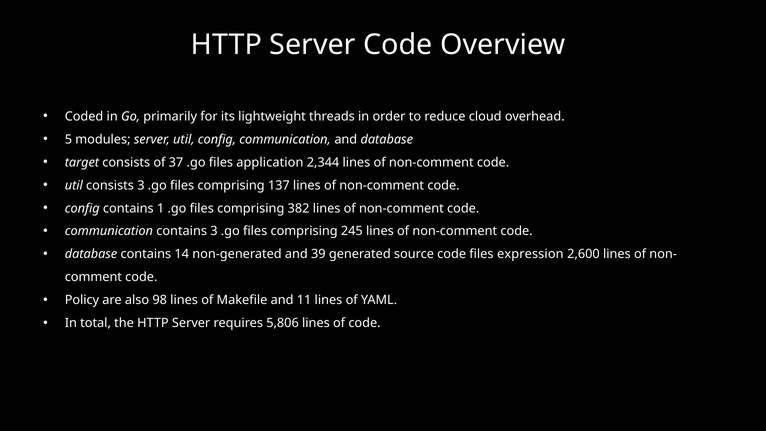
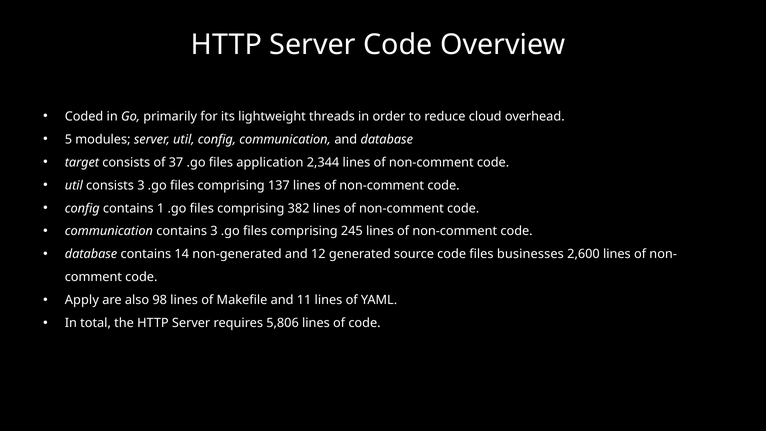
39: 39 -> 12
expression: expression -> businesses
Policy: Policy -> Apply
